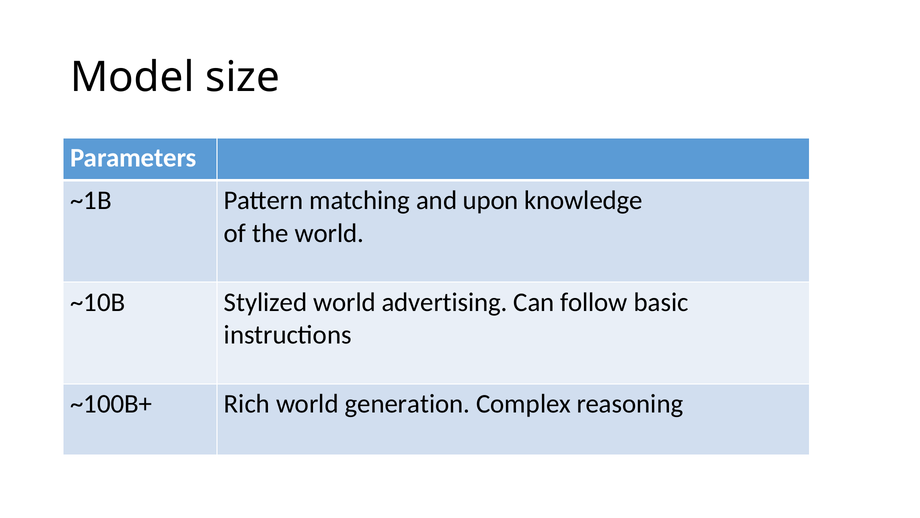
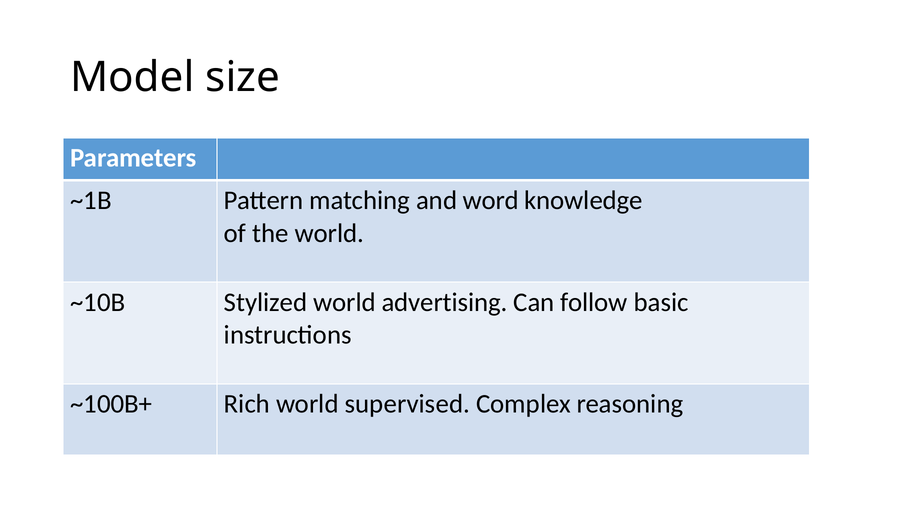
upon: upon -> word
generation: generation -> supervised
